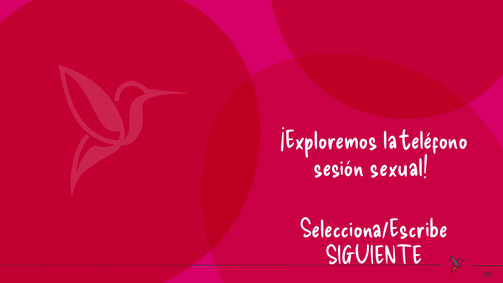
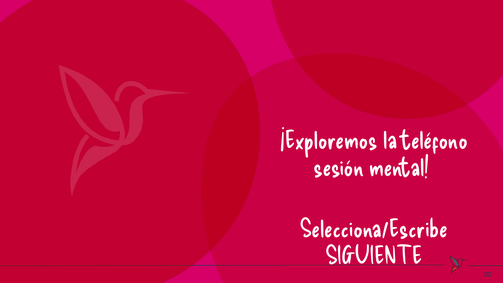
sexual: sexual -> mental
